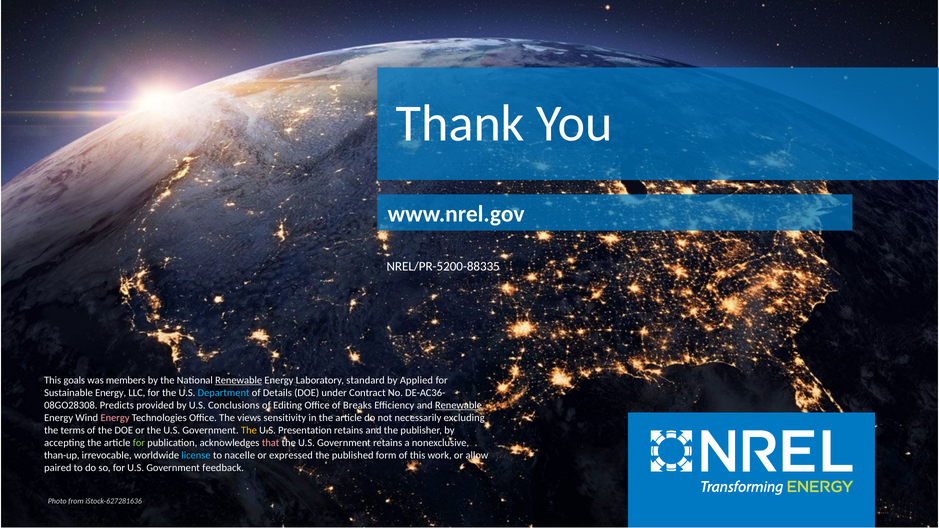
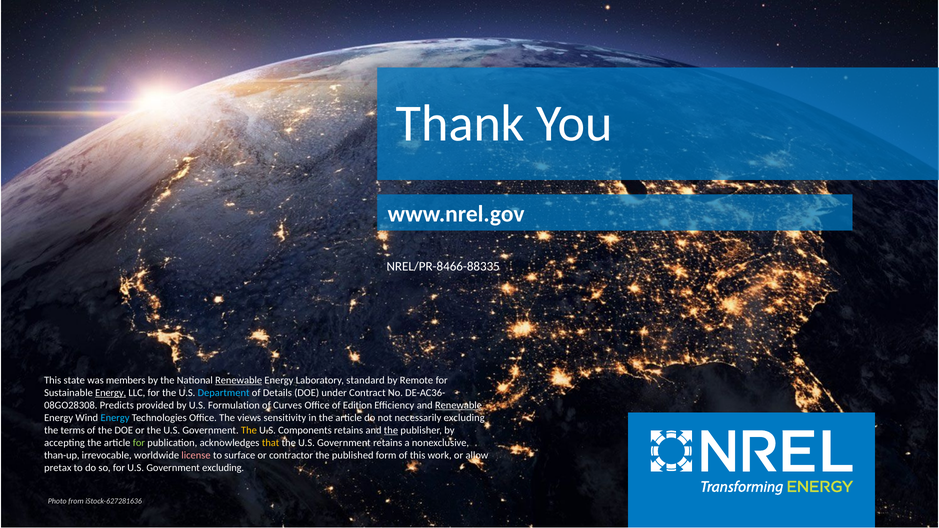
NREL/PR-5200-88335: NREL/PR-5200-88335 -> NREL/PR-8466-88335
goals: goals -> state
Applied: Applied -> Remote
Energy at (111, 393) underline: none -> present
Conclusions: Conclusions -> Formulation
Editing: Editing -> Curves
Breaks: Breaks -> Edition
Energy at (115, 418) colour: pink -> light blue
Presentation: Presentation -> Components
the at (391, 430) underline: none -> present
that colour: pink -> yellow
license colour: light blue -> pink
nacelle: nacelle -> surface
expressed: expressed -> contractor
paired: paired -> pretax
Government feedback: feedback -> excluding
